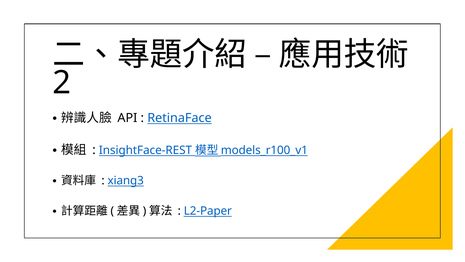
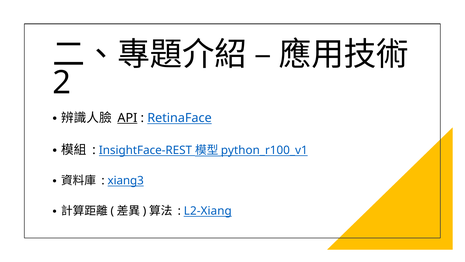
API underline: none -> present
models_r100_v1: models_r100_v1 -> python_r100_v1
L2-Paper: L2-Paper -> L2-Xiang
